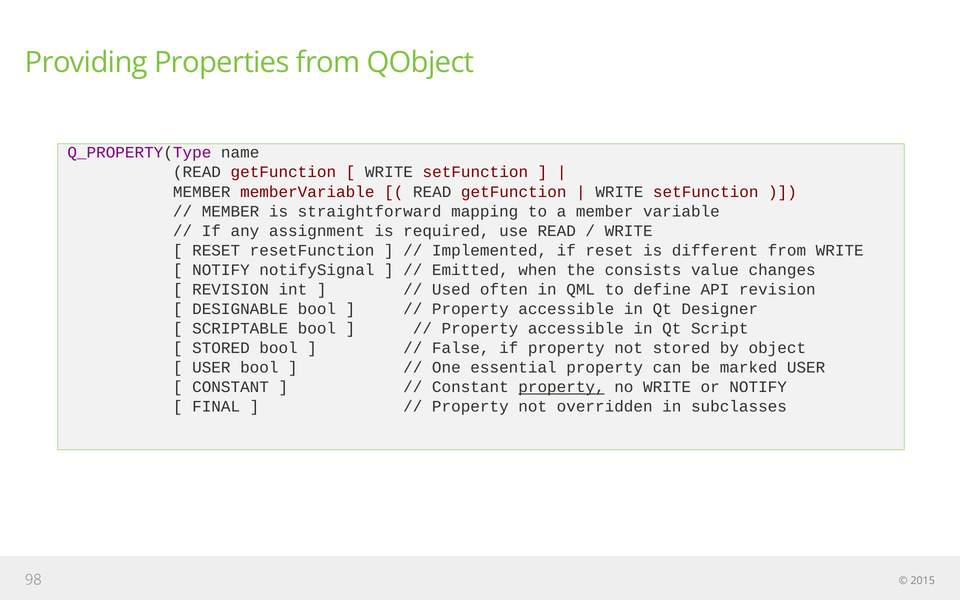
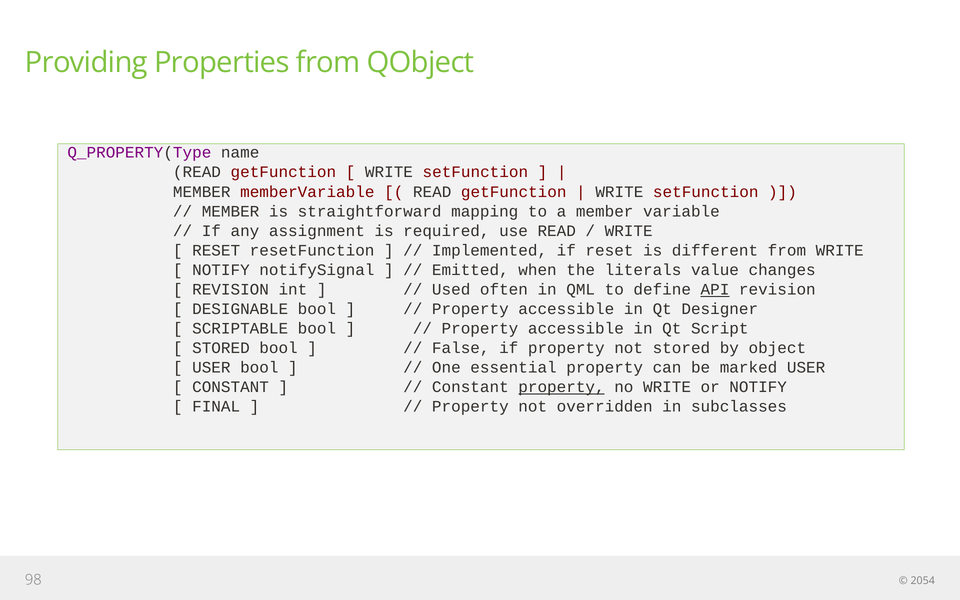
consists: consists -> literals
API underline: none -> present
2015: 2015 -> 2054
